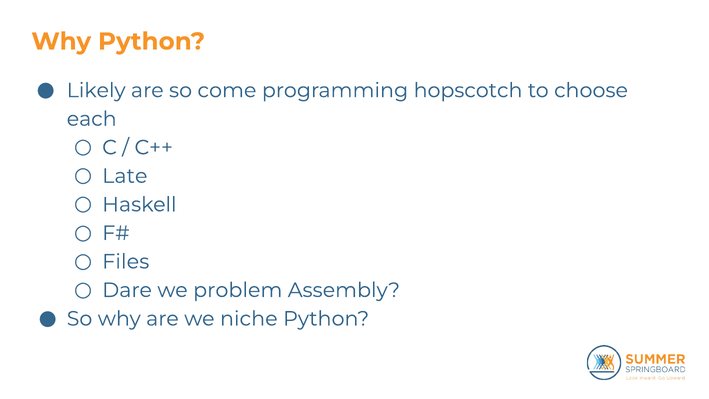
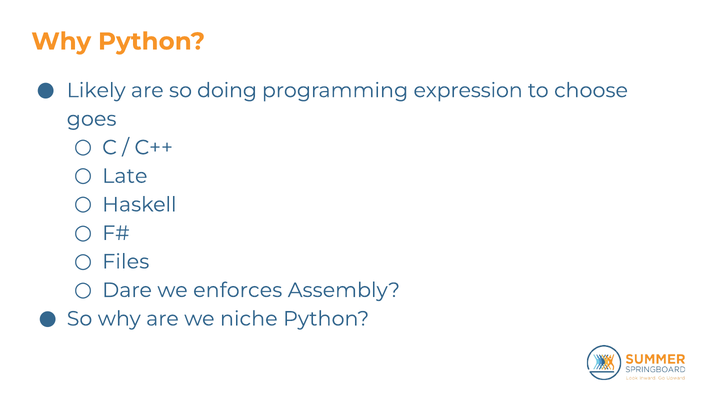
come: come -> doing
hopscotch: hopscotch -> expression
each: each -> goes
problem: problem -> enforces
